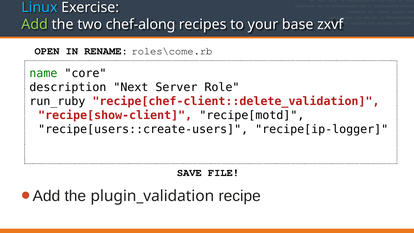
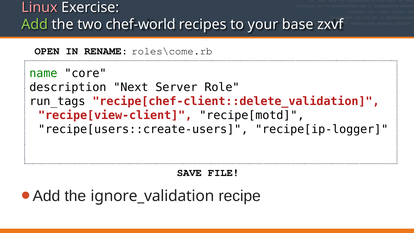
Linux colour: light blue -> pink
chef-along: chef-along -> chef-world
run_ruby: run_ruby -> run_tags
recipe[show-client: recipe[show-client -> recipe[view-client
plugin_validation: plugin_validation -> ignore_validation
